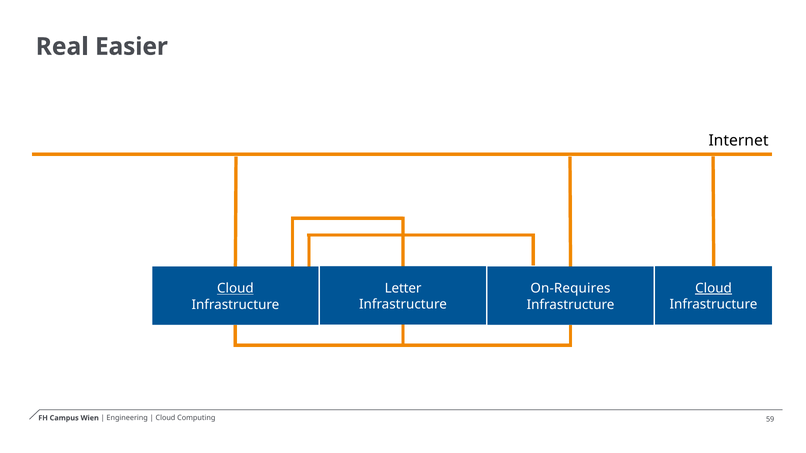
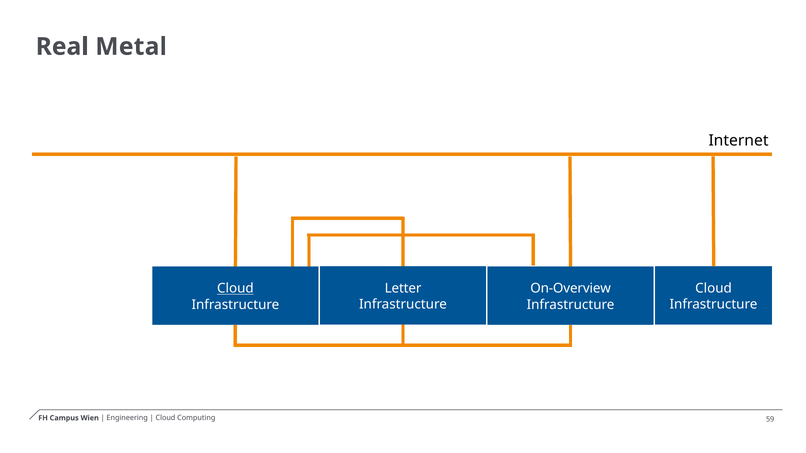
Easier: Easier -> Metal
Cloud at (714, 288) underline: present -> none
On-Requires: On-Requires -> On-Overview
